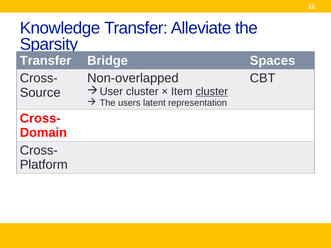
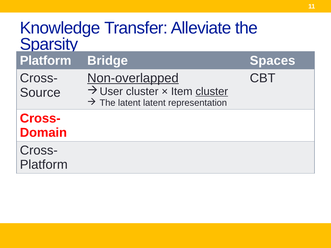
Transfer at (46, 61): Transfer -> Platform
Non-overlapped underline: none -> present
The users: users -> latent
